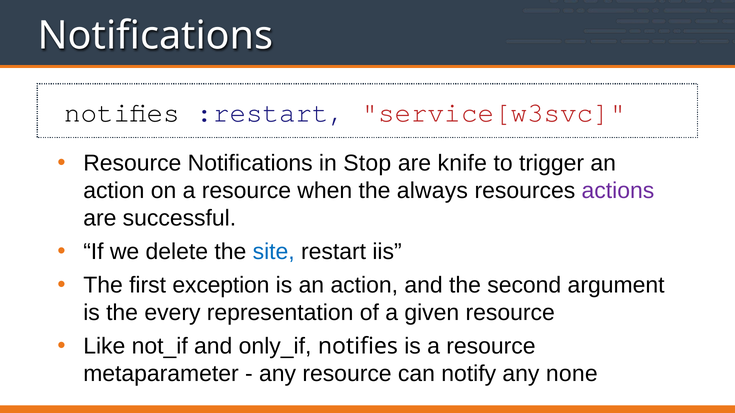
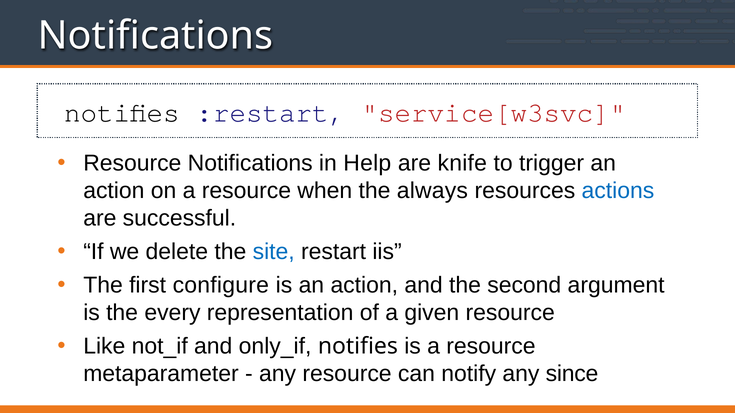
Stop: Stop -> Help
actions colour: purple -> blue
exception: exception -> configure
none: none -> since
